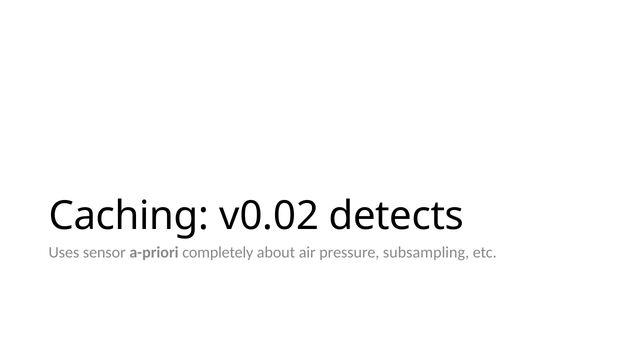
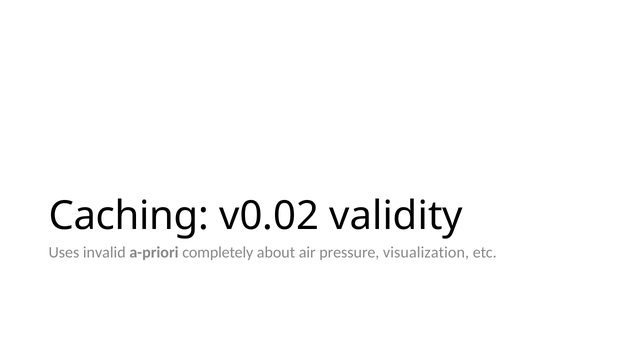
detects: detects -> validity
sensor: sensor -> invalid
subsampling: subsampling -> visualization
